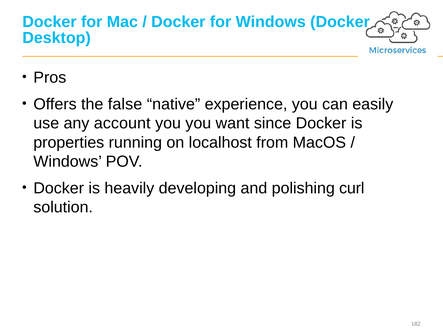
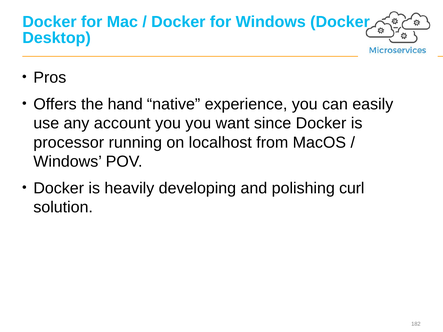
false: false -> hand
properties: properties -> processor
